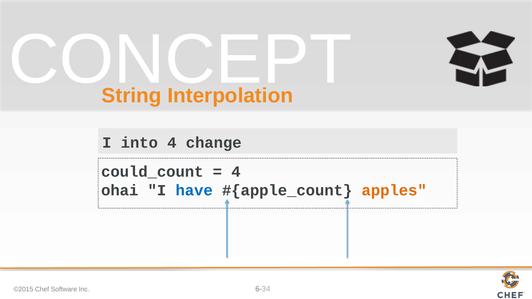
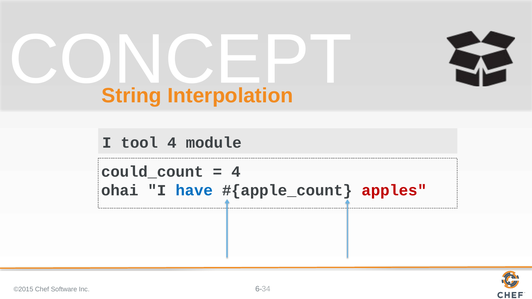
into: into -> tool
change: change -> module
apples colour: orange -> red
